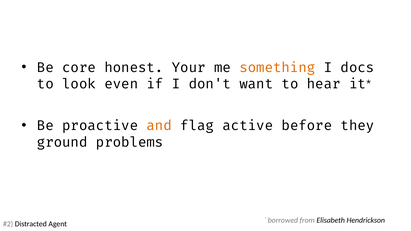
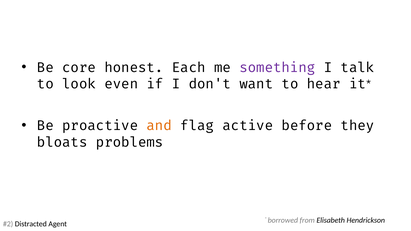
Your: Your -> Each
something colour: orange -> purple
docs: docs -> talk
ground: ground -> bloats
